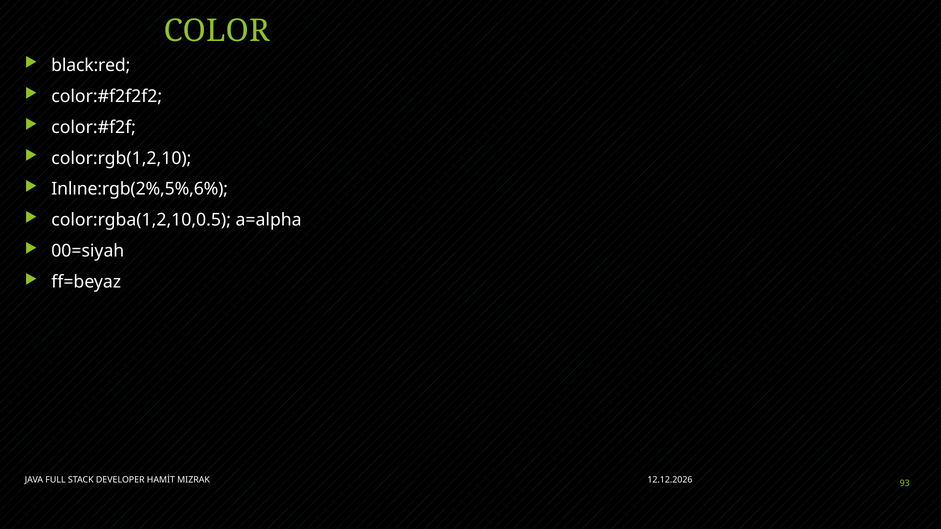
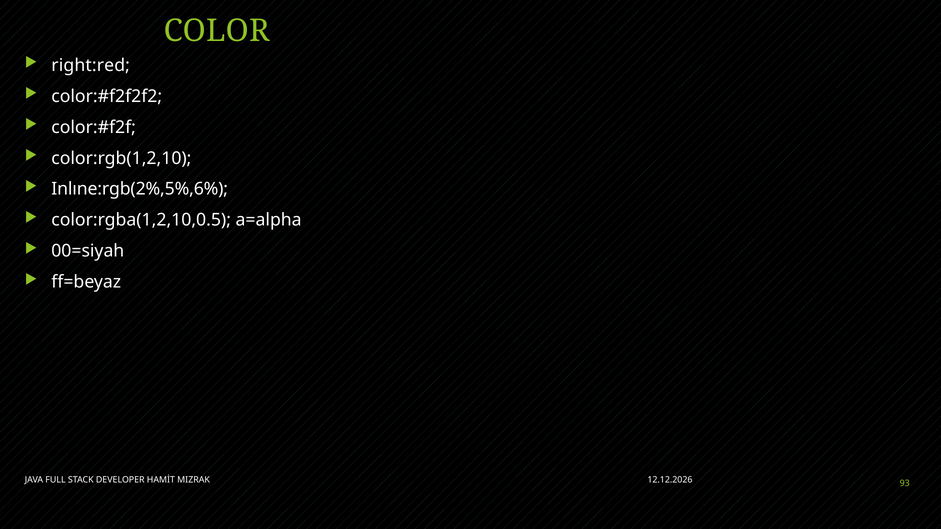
black:red: black:red -> right:red
